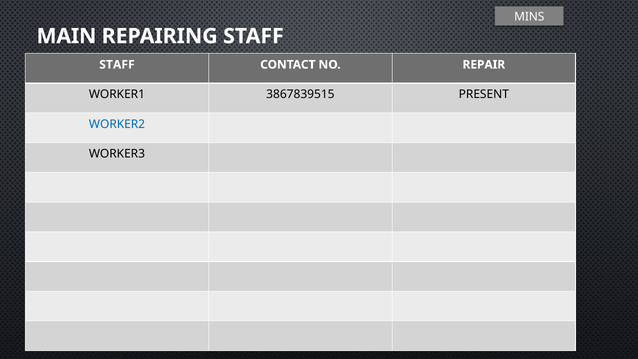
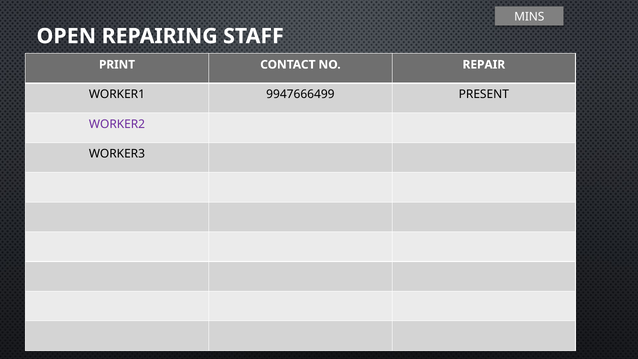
MAIN: MAIN -> OPEN
STAFF at (117, 65): STAFF -> PRINT
3867839515: 3867839515 -> 9947666499
WORKER2 colour: blue -> purple
